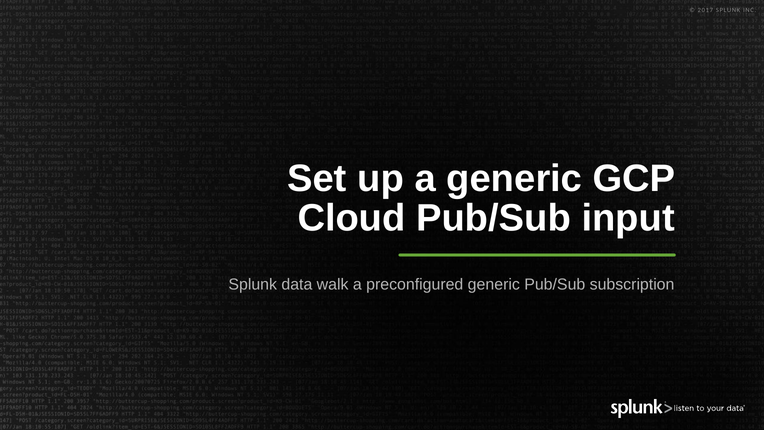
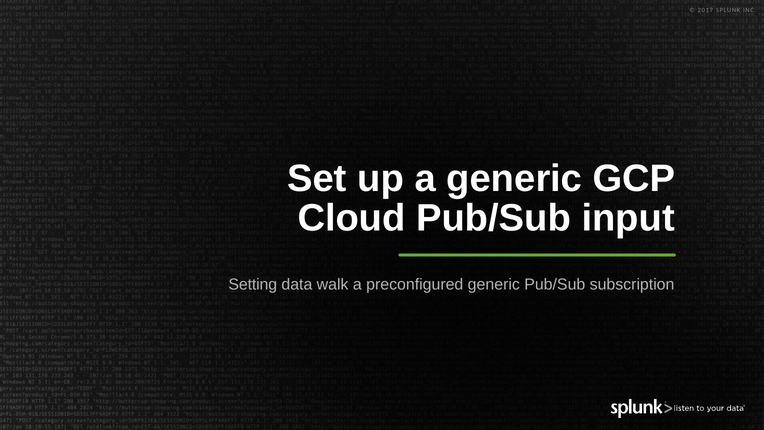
Splunk at (253, 284): Splunk -> Setting
